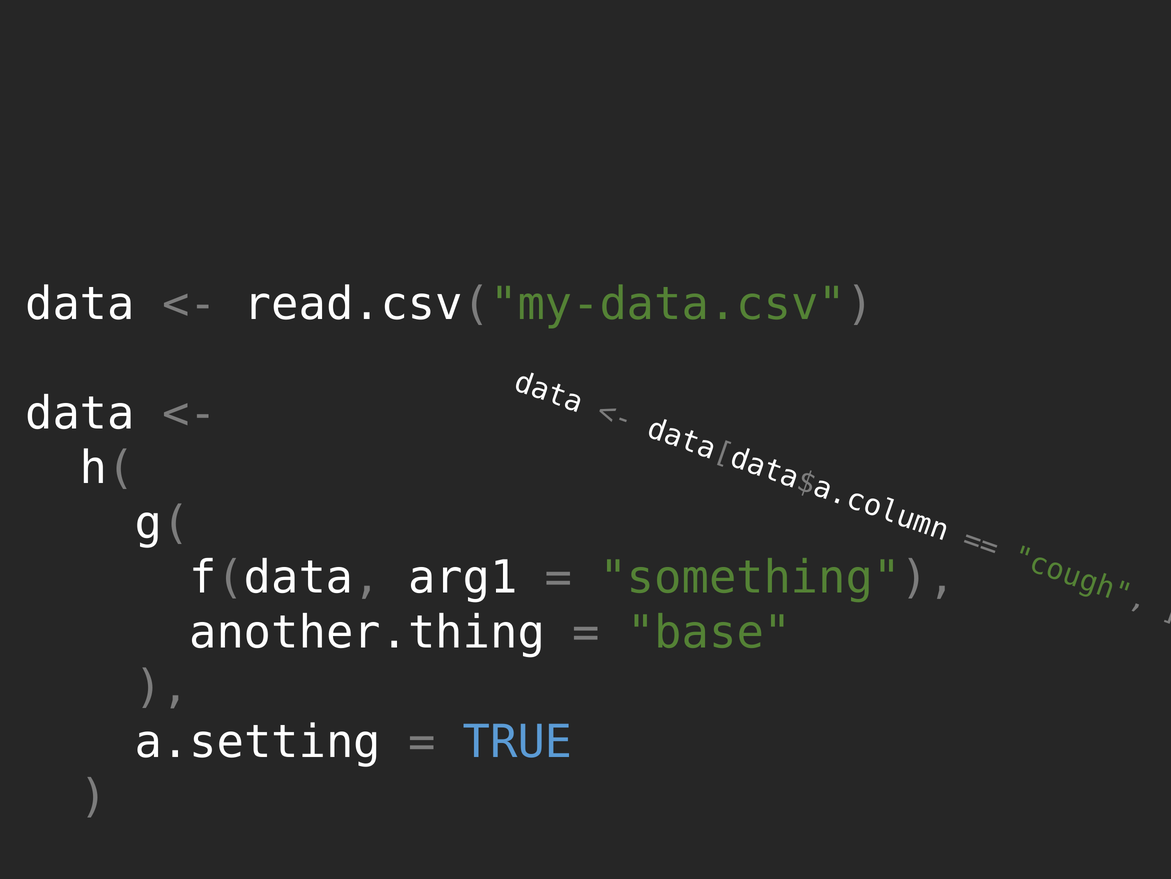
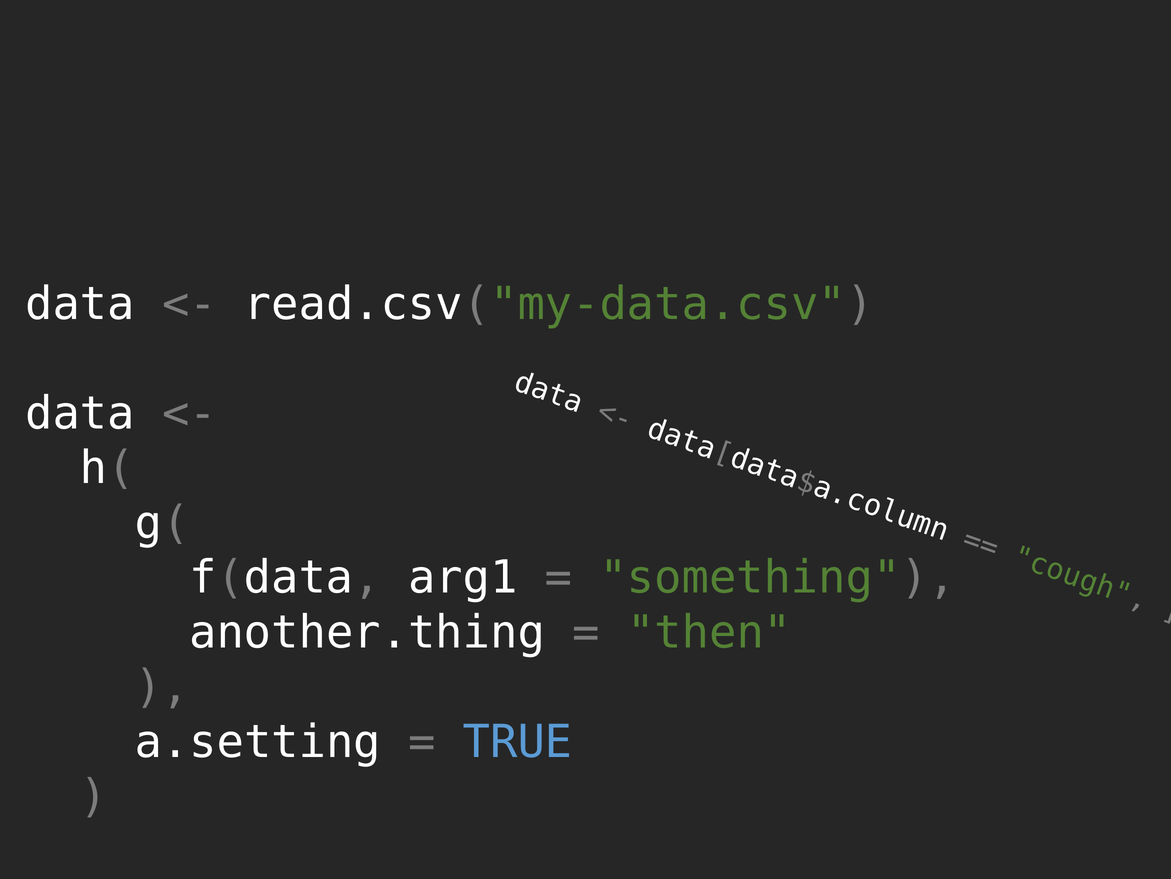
base: base -> then
